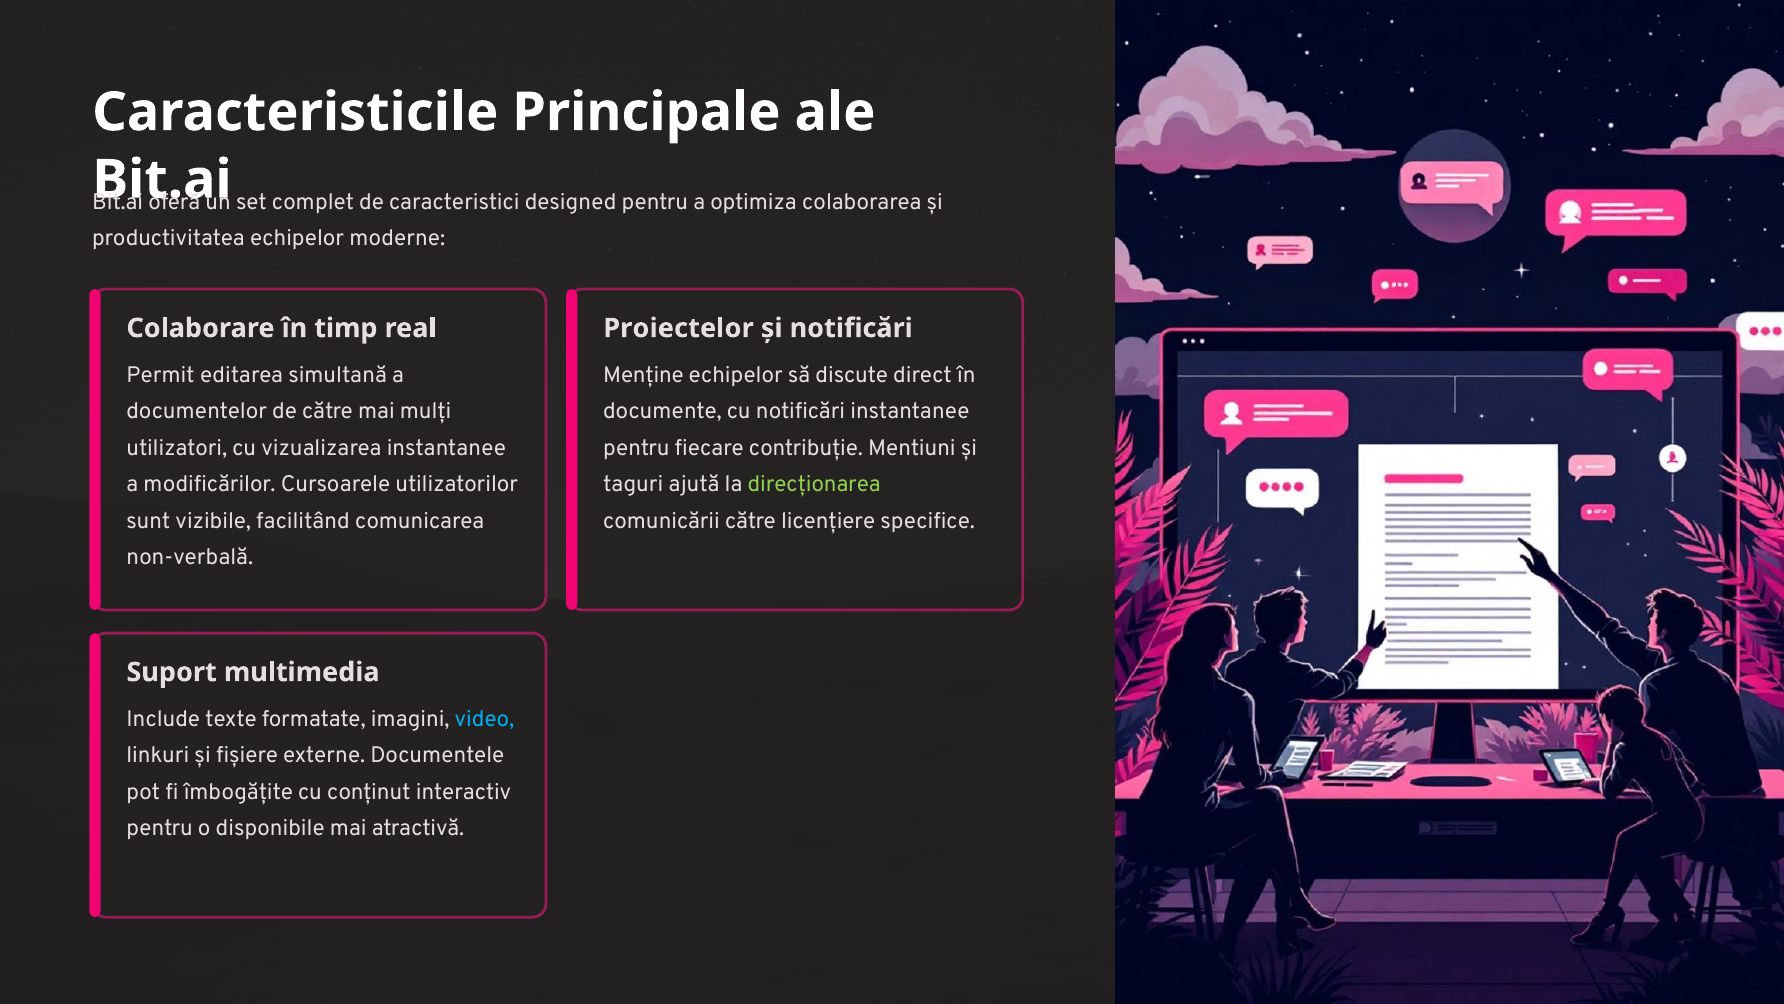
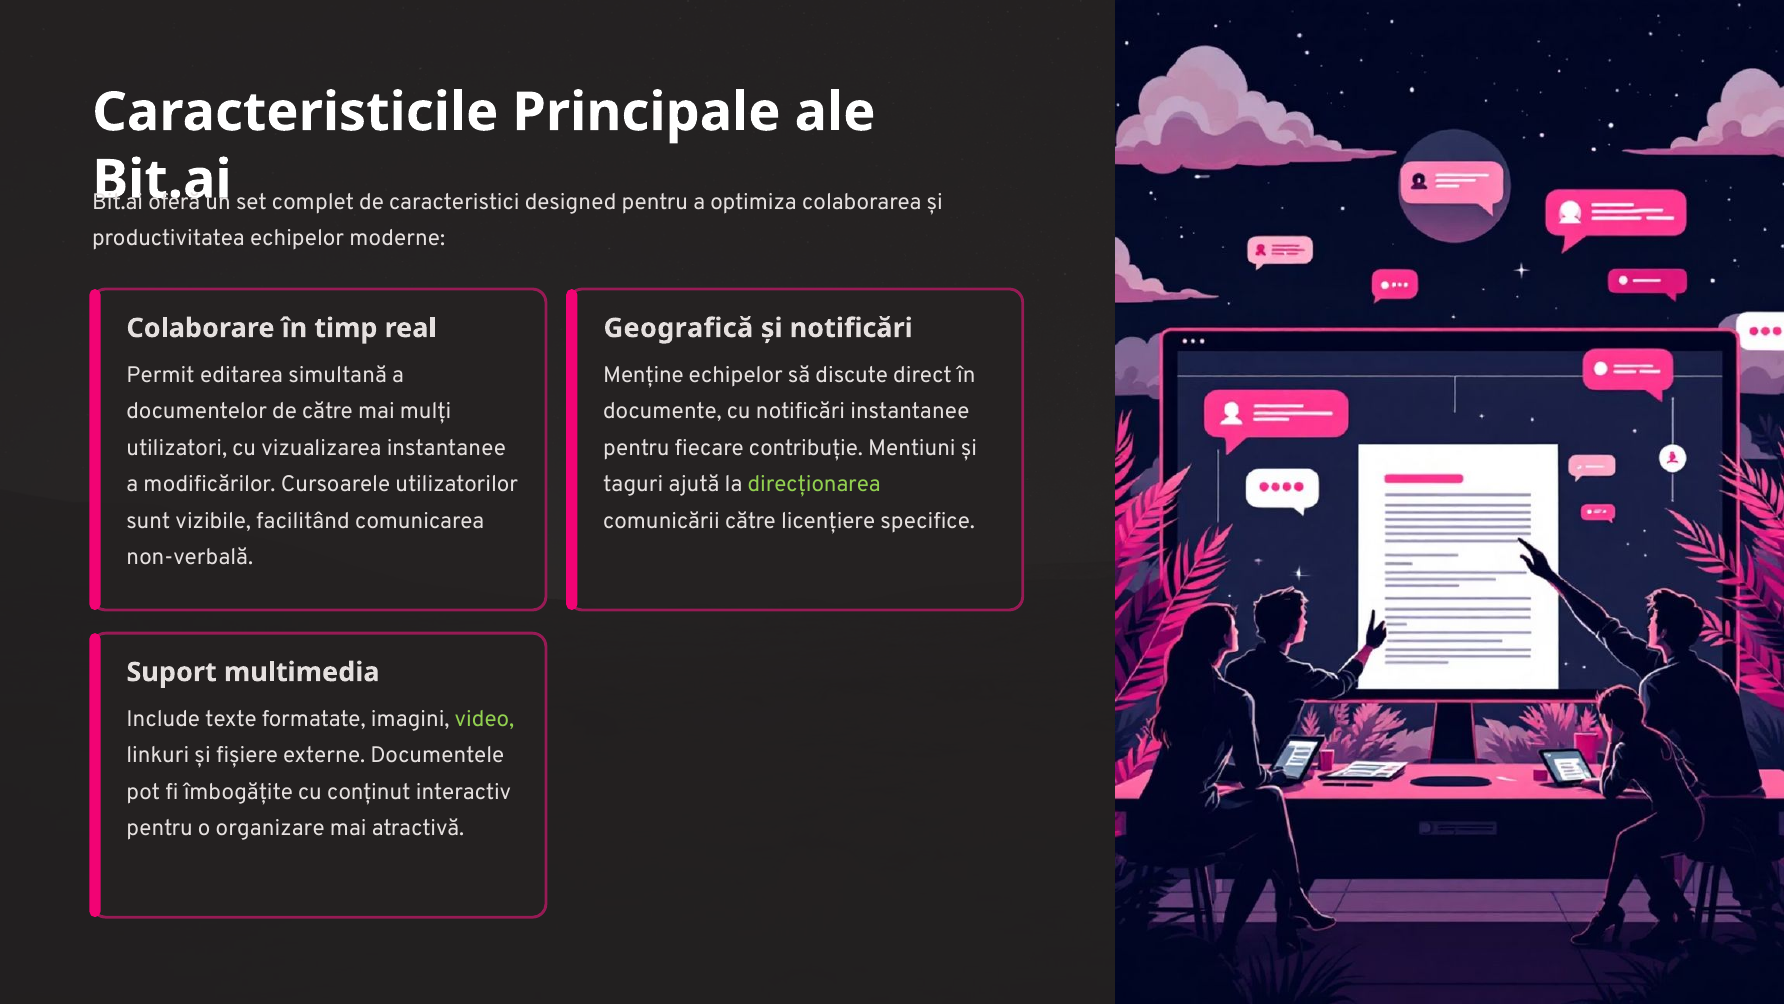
Proiectelor: Proiectelor -> Geografică
video colour: light blue -> light green
disponibile: disponibile -> organizare
